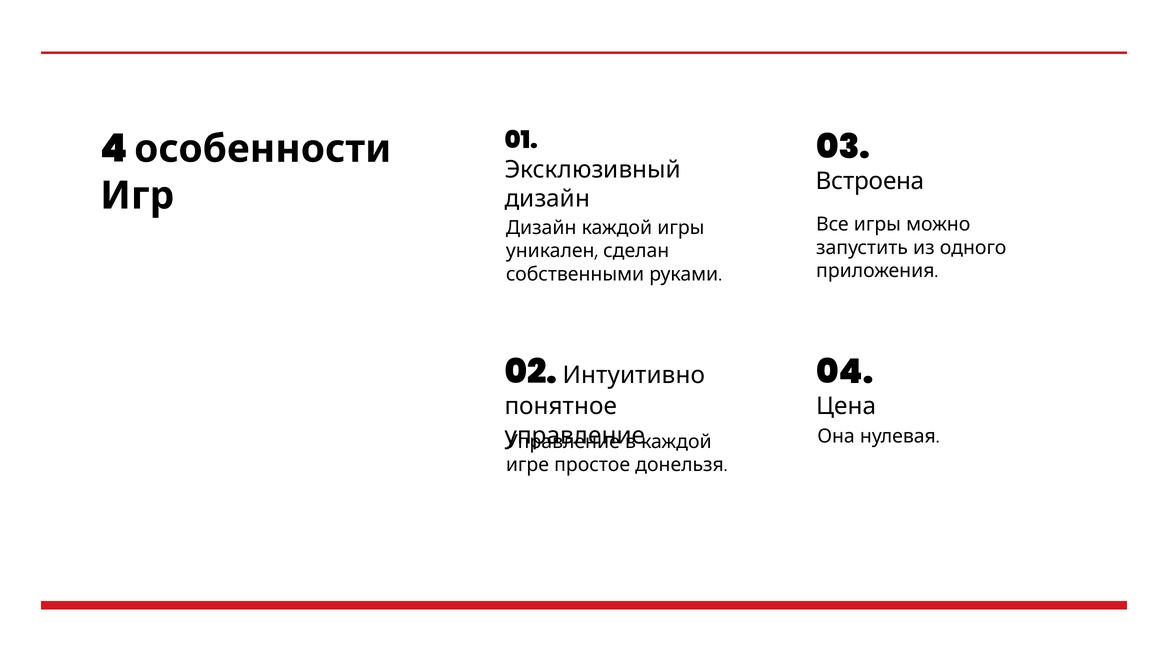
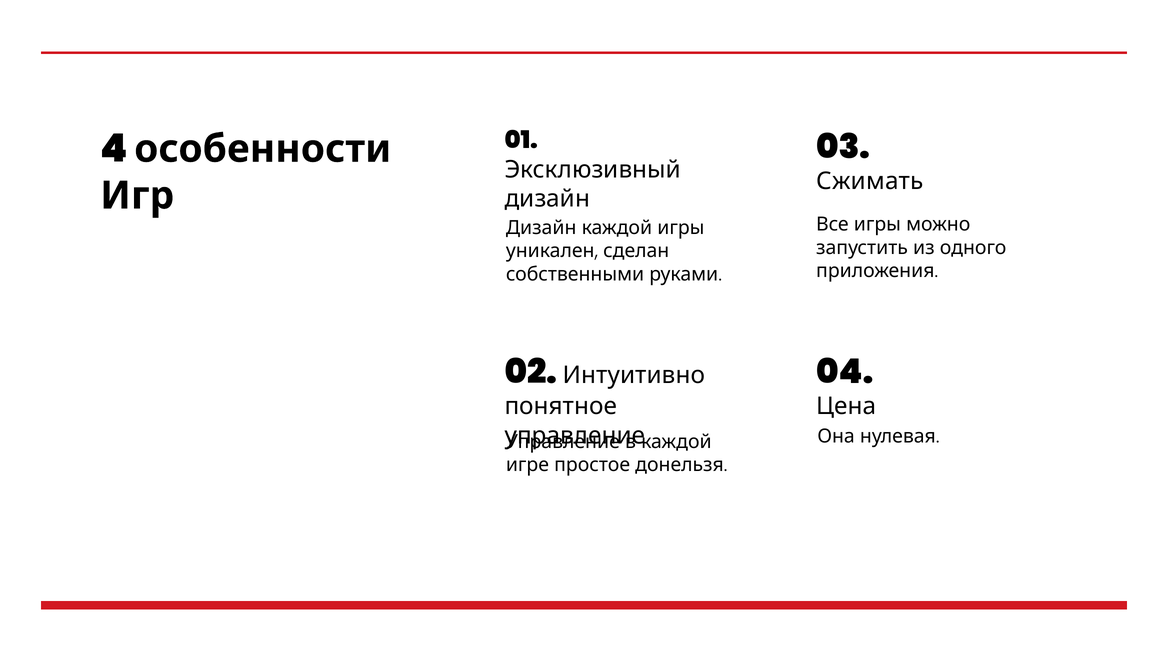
Встроена: Встроена -> Сжимать
